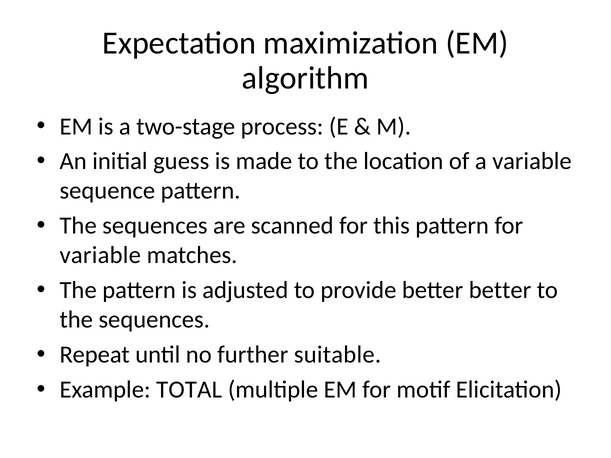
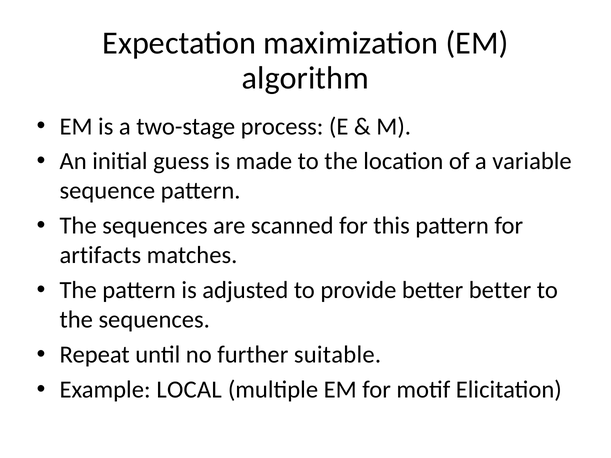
variable at (100, 255): variable -> artifacts
TOTAL: TOTAL -> LOCAL
